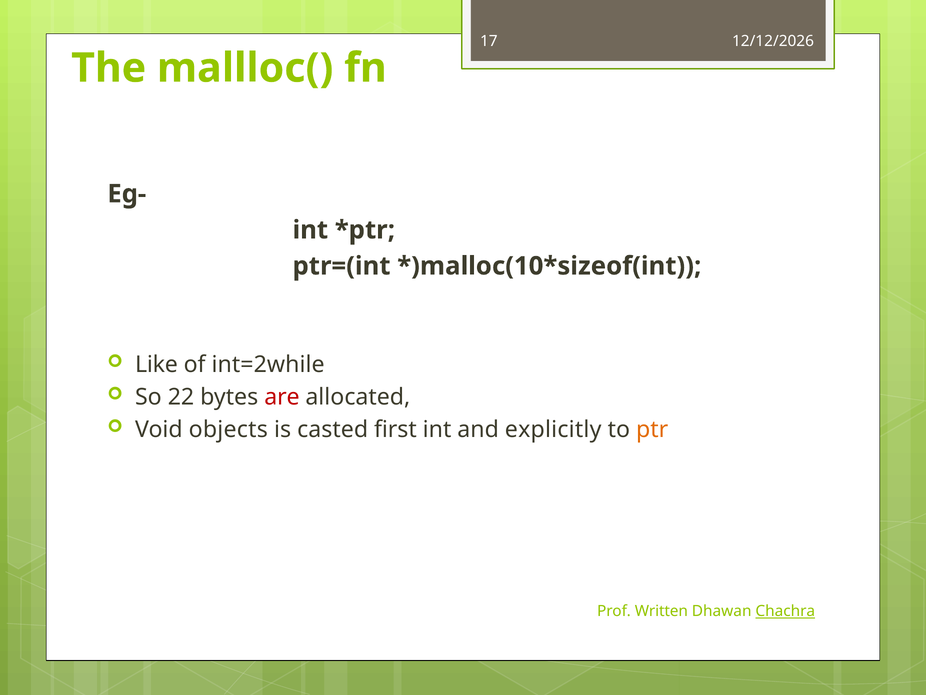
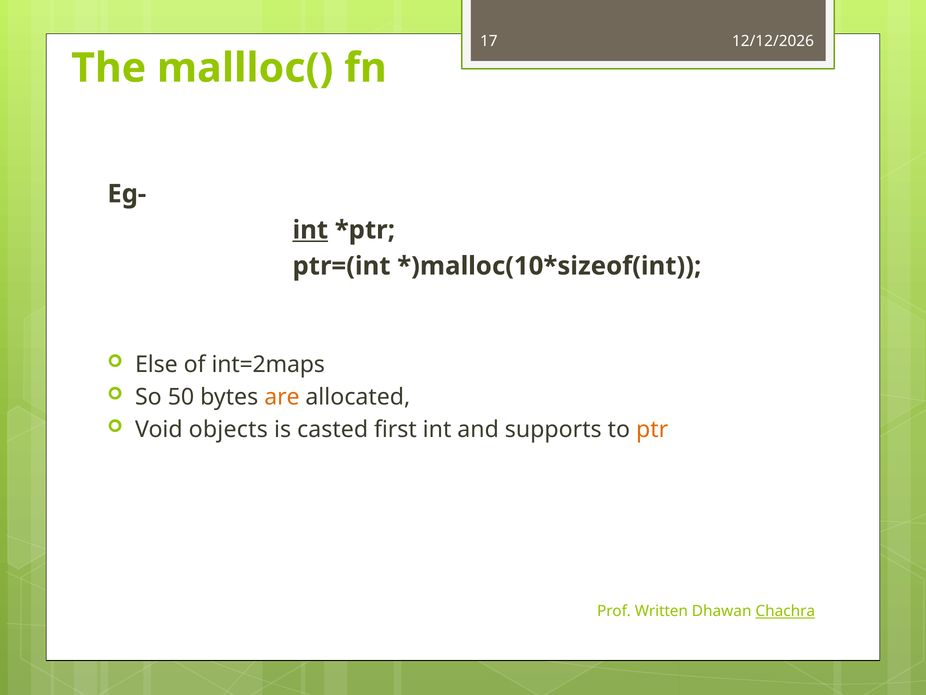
int at (310, 230) underline: none -> present
Like: Like -> Else
int=2while: int=2while -> int=2maps
22: 22 -> 50
are colour: red -> orange
explicitly: explicitly -> supports
